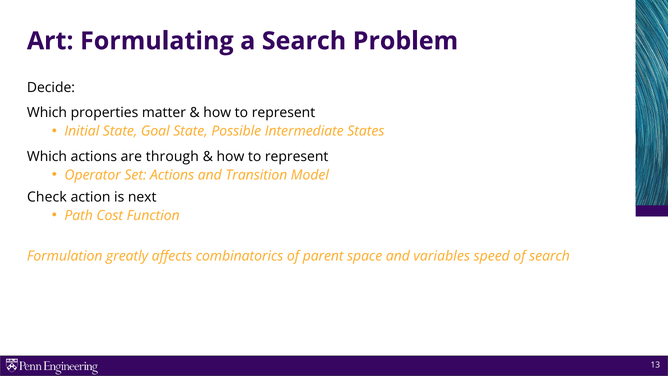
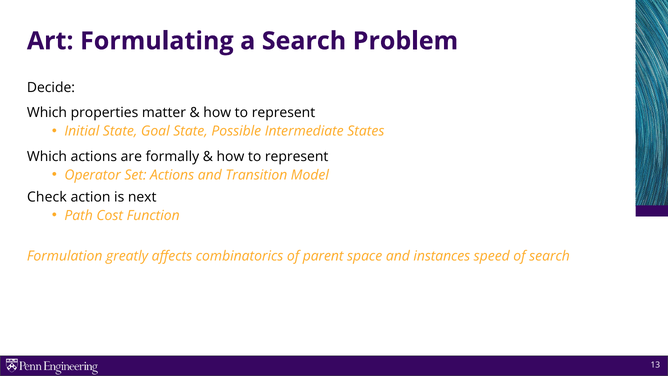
through: through -> formally
variables: variables -> instances
